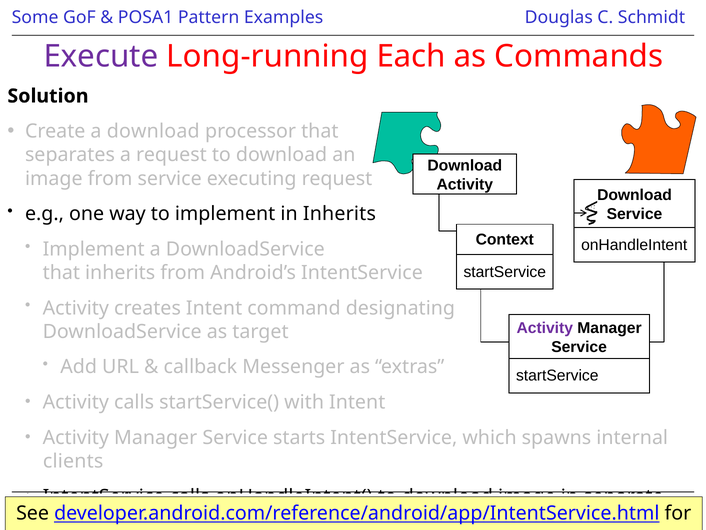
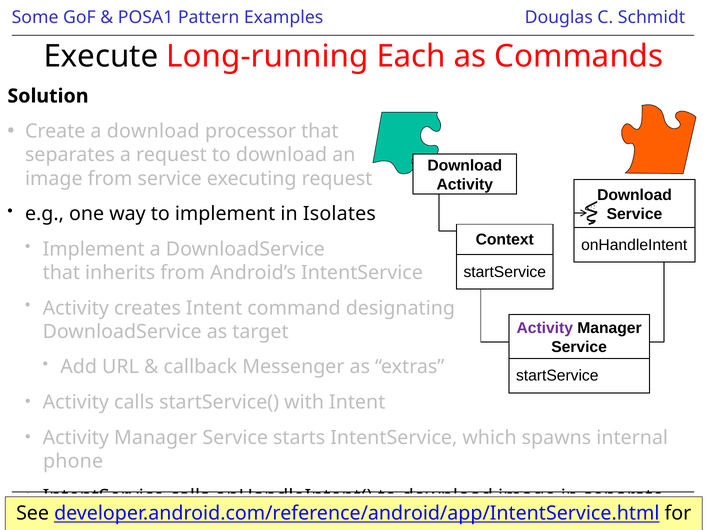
Execute colour: purple -> black
in Inherits: Inherits -> Isolates
clients: clients -> phone
